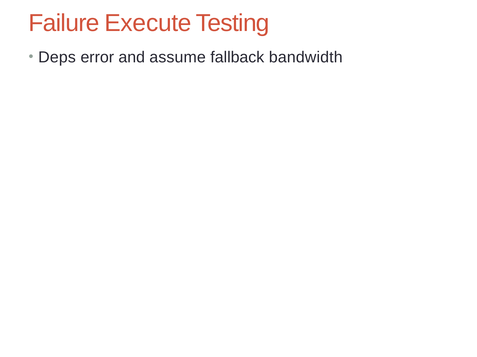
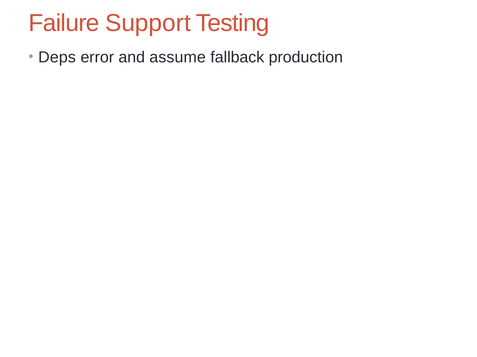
Execute: Execute -> Support
bandwidth: bandwidth -> production
